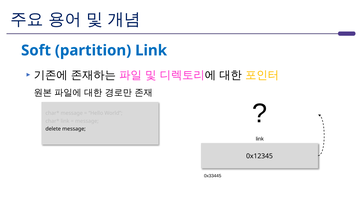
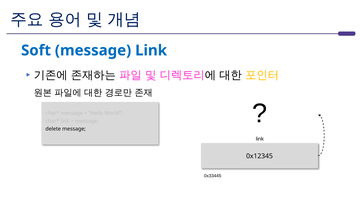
Soft partition: partition -> message
